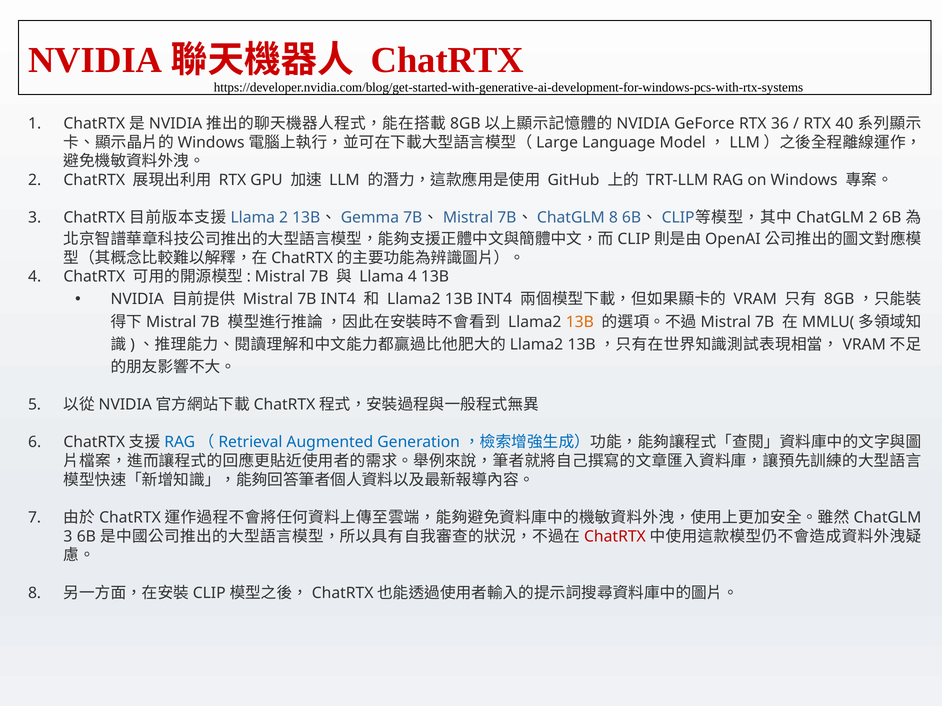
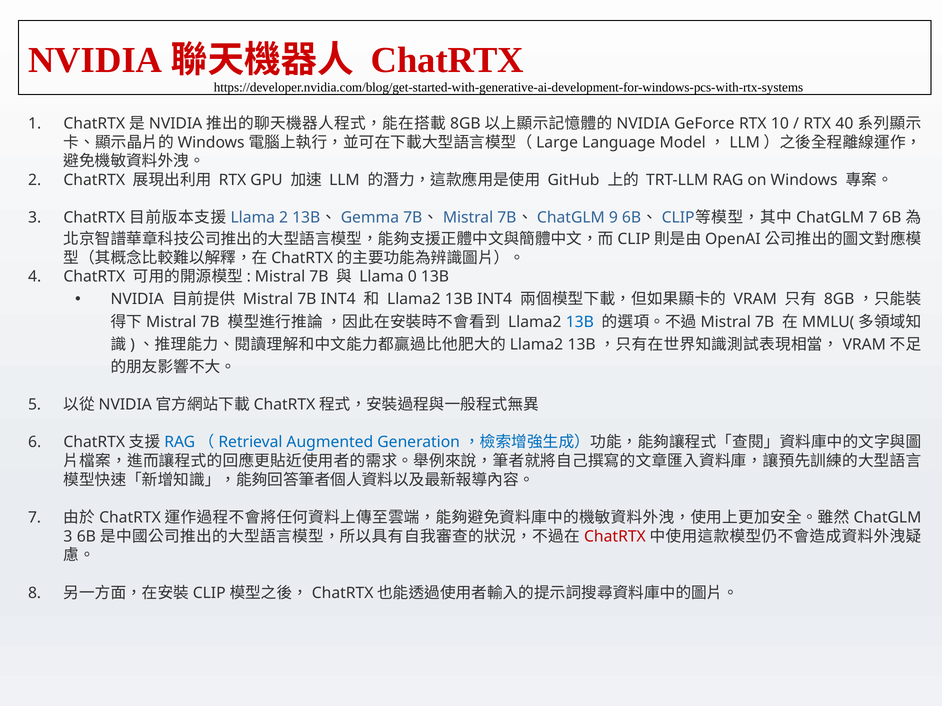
36: 36 -> 10
8 at (613, 218): 8 -> 9
2 at (873, 218): 2 -> 7
Llama 4: 4 -> 0
13B at (580, 322) colour: orange -> blue
